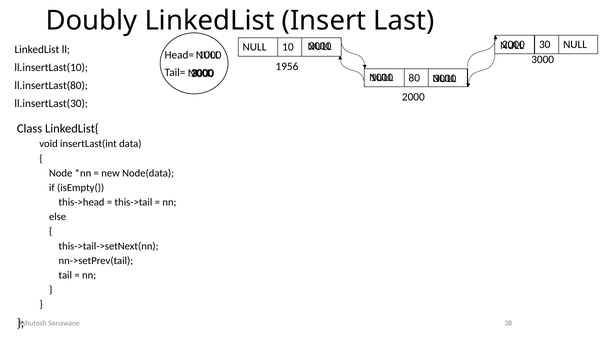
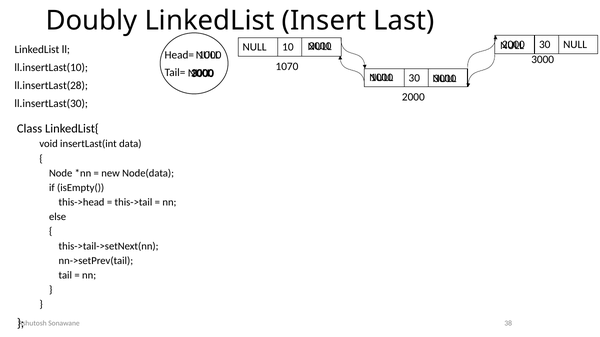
1956: 1956 -> 1070
80 at (414, 78): 80 -> 30
ll.insertLast(80: ll.insertLast(80 -> ll.insertLast(28
